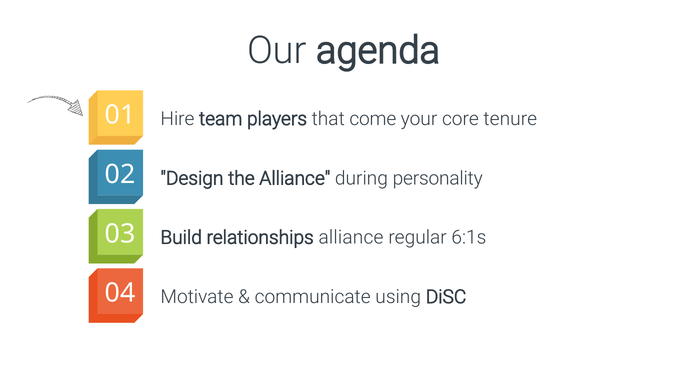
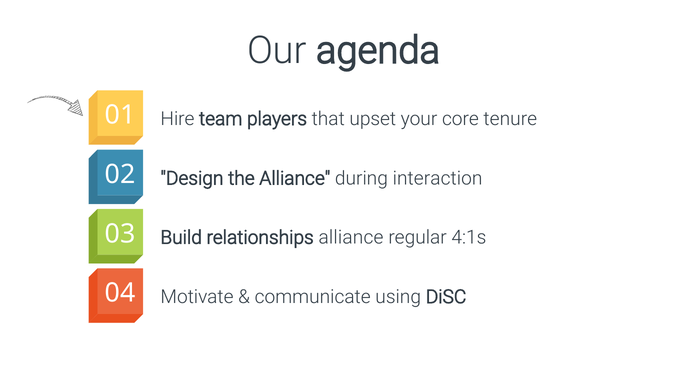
come: come -> upset
personality: personality -> interaction
6:1s: 6:1s -> 4:1s
